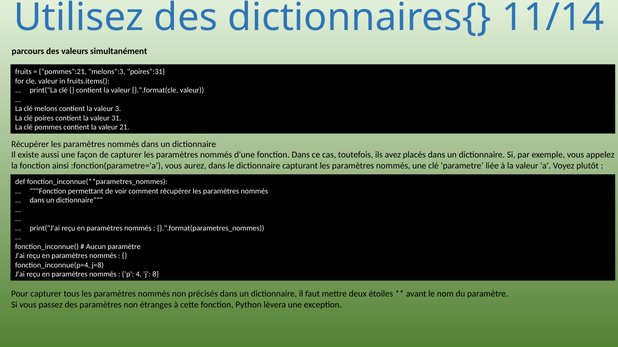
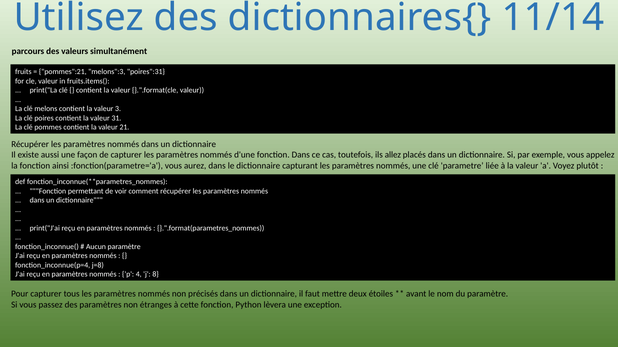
avez: avez -> allez
